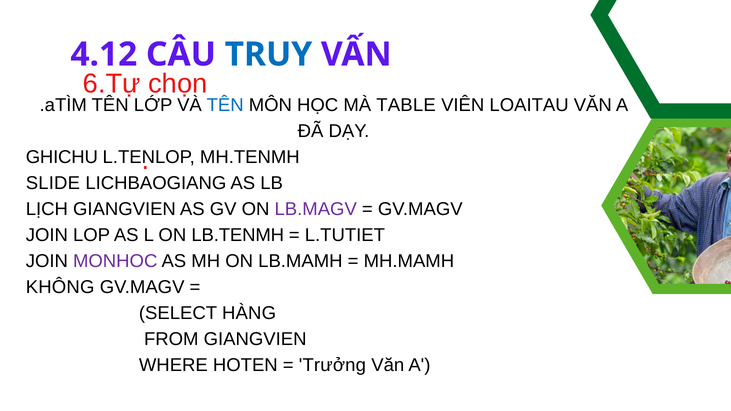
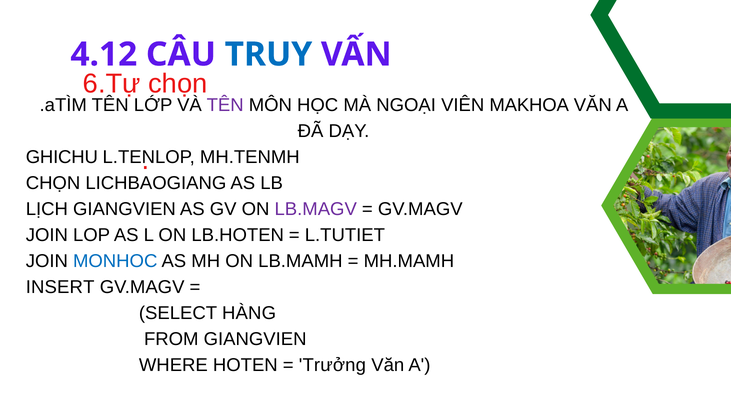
TÊN at (225, 105) colour: blue -> purple
TABLE: TABLE -> NGOẠI
LOAITAU: LOAITAU -> MAKHOA
SLIDE at (53, 183): SLIDE -> CHỌN
LB.TENMH: LB.TENMH -> LB.HOTEN
MONHOC colour: purple -> blue
KHÔNG: KHÔNG -> INSERT
